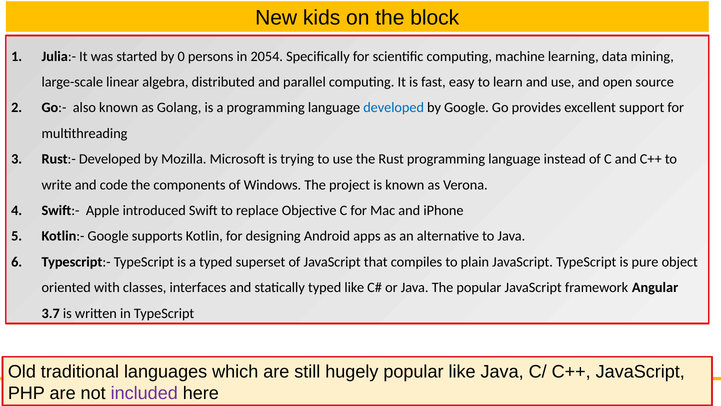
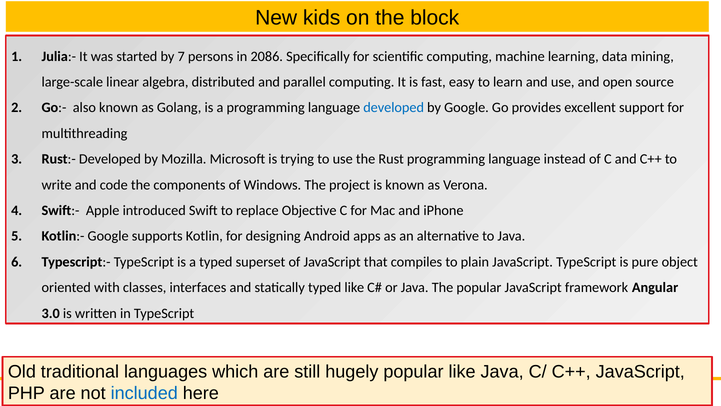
0: 0 -> 7
2054: 2054 -> 2086
3.7: 3.7 -> 3.0
included colour: purple -> blue
